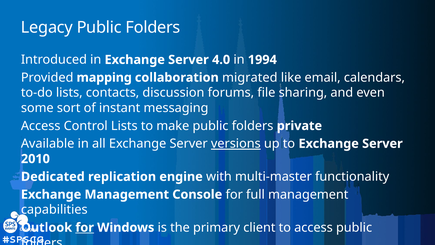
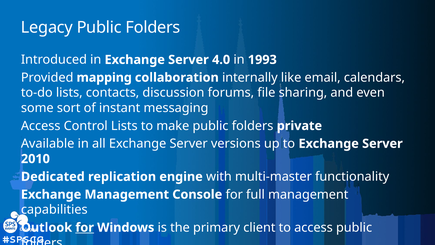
1994: 1994 -> 1993
migrated: migrated -> internally
versions underline: present -> none
